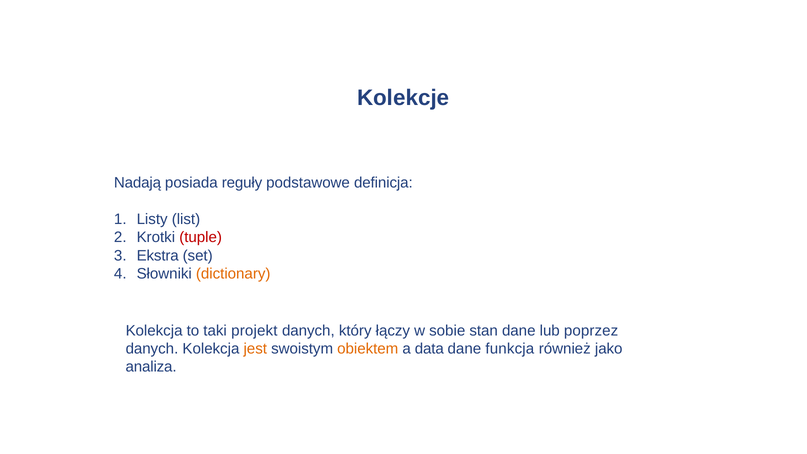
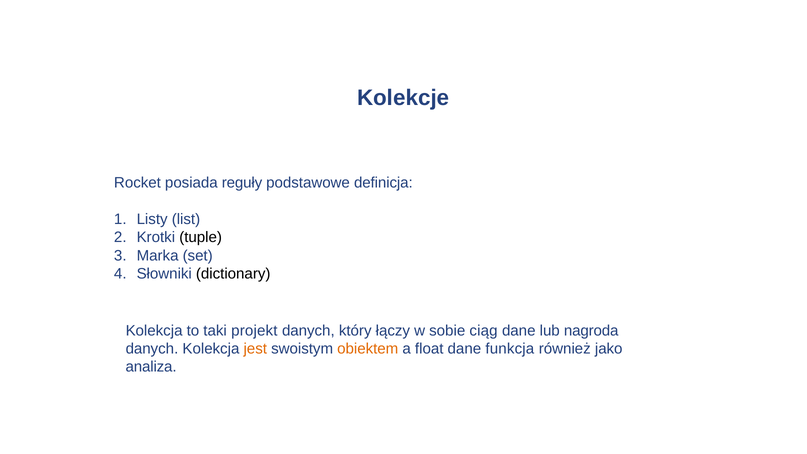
Nadają: Nadają -> Rocket
tuple colour: red -> black
Ekstra: Ekstra -> Marka
dictionary colour: orange -> black
stan: stan -> ciąg
poprzez: poprzez -> nagroda
data: data -> float
